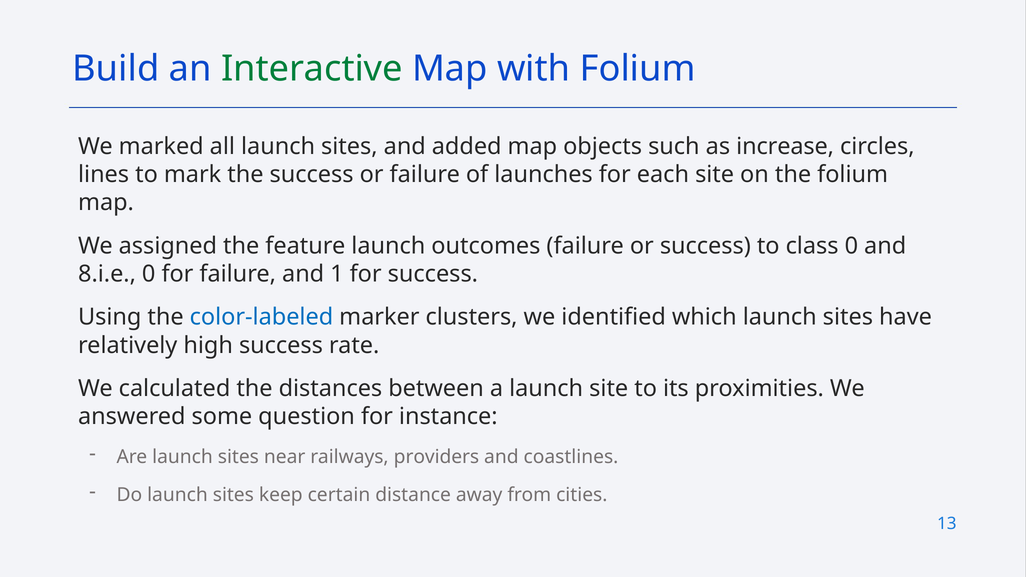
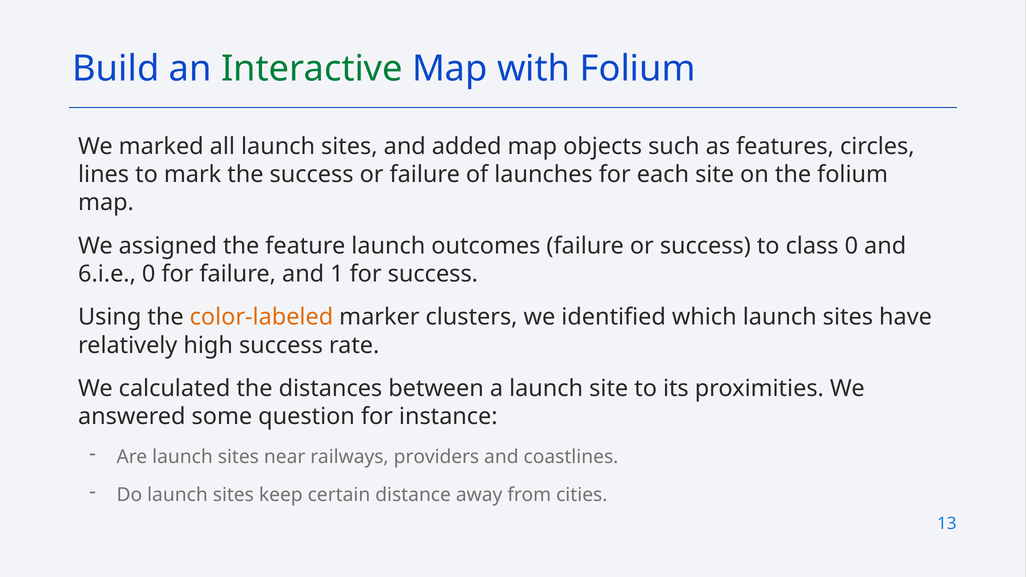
increase: increase -> features
8.i.e: 8.i.e -> 6.i.e
color-labeled colour: blue -> orange
